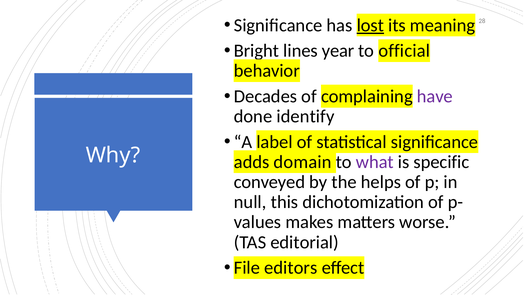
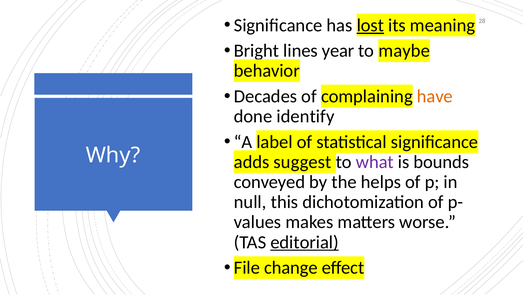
official: official -> maybe
have colour: purple -> orange
domain: domain -> suggest
specific: specific -> bounds
editorial underline: none -> present
editors: editors -> change
